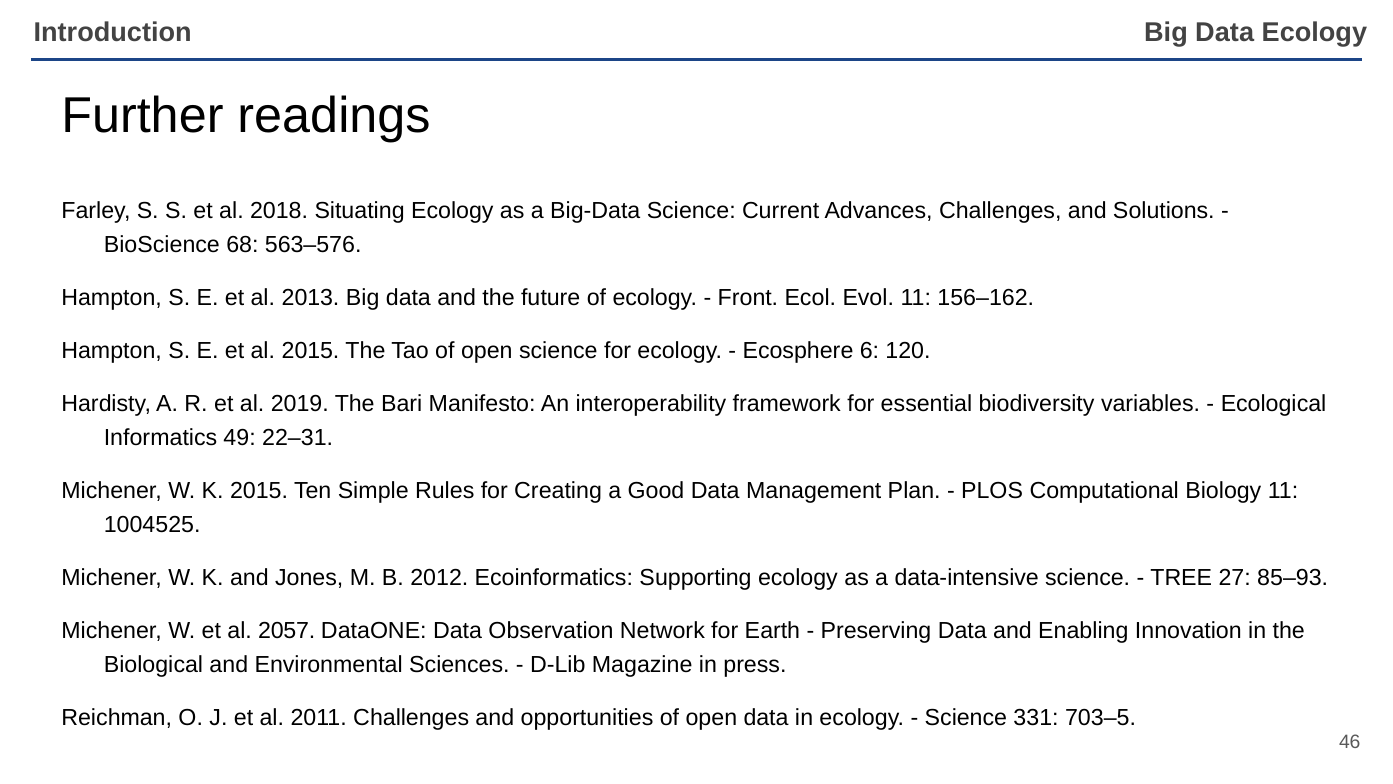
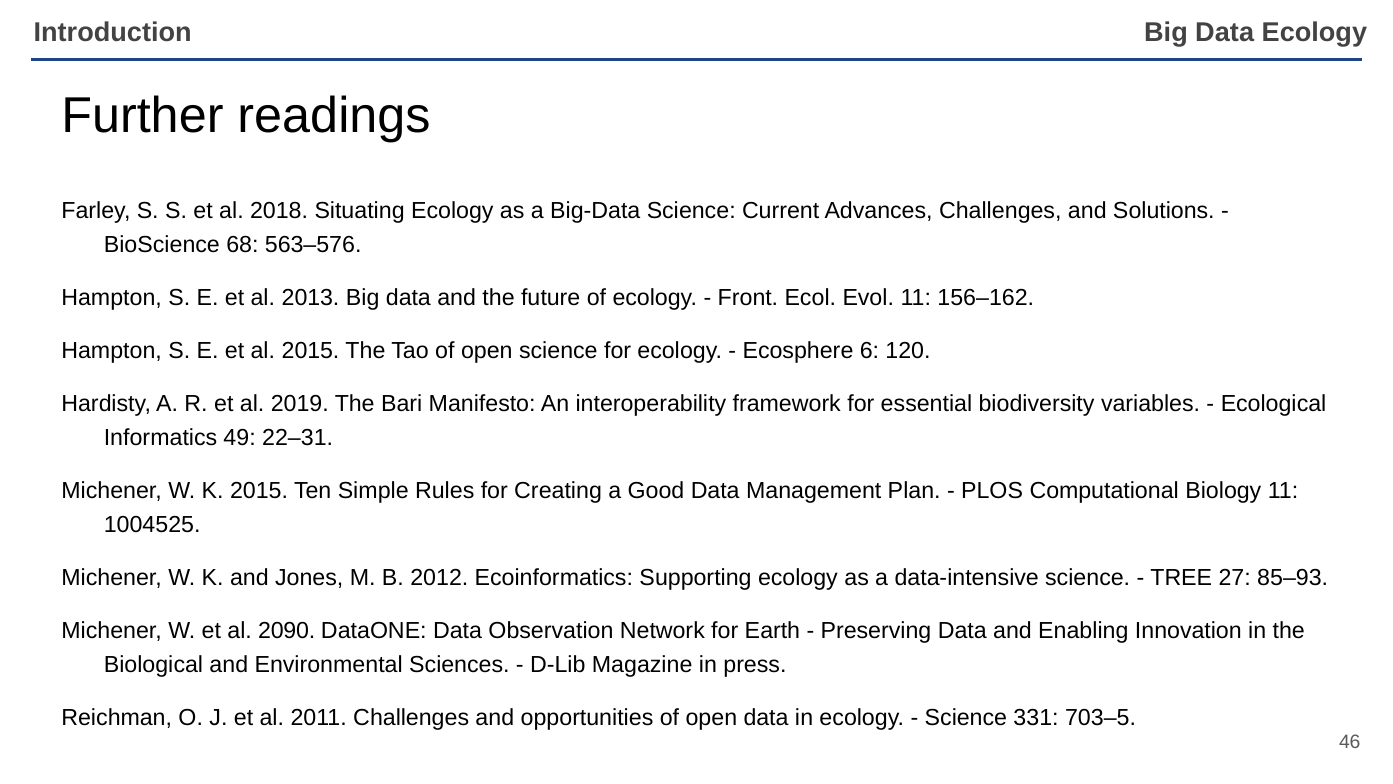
2057: 2057 -> 2090
